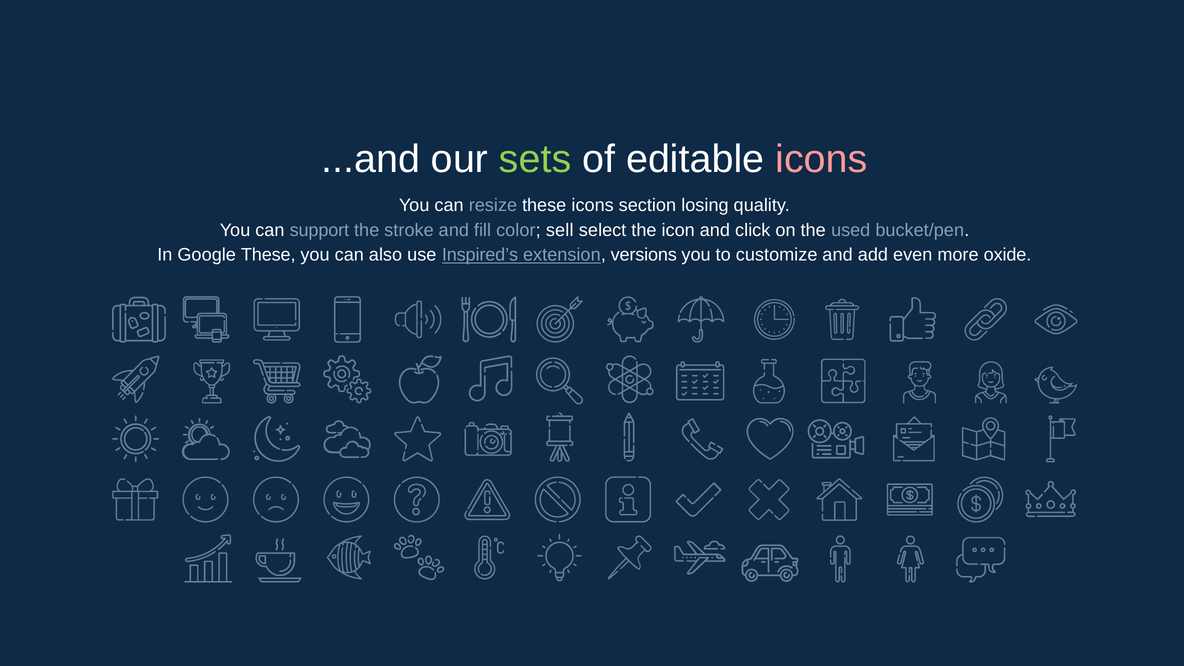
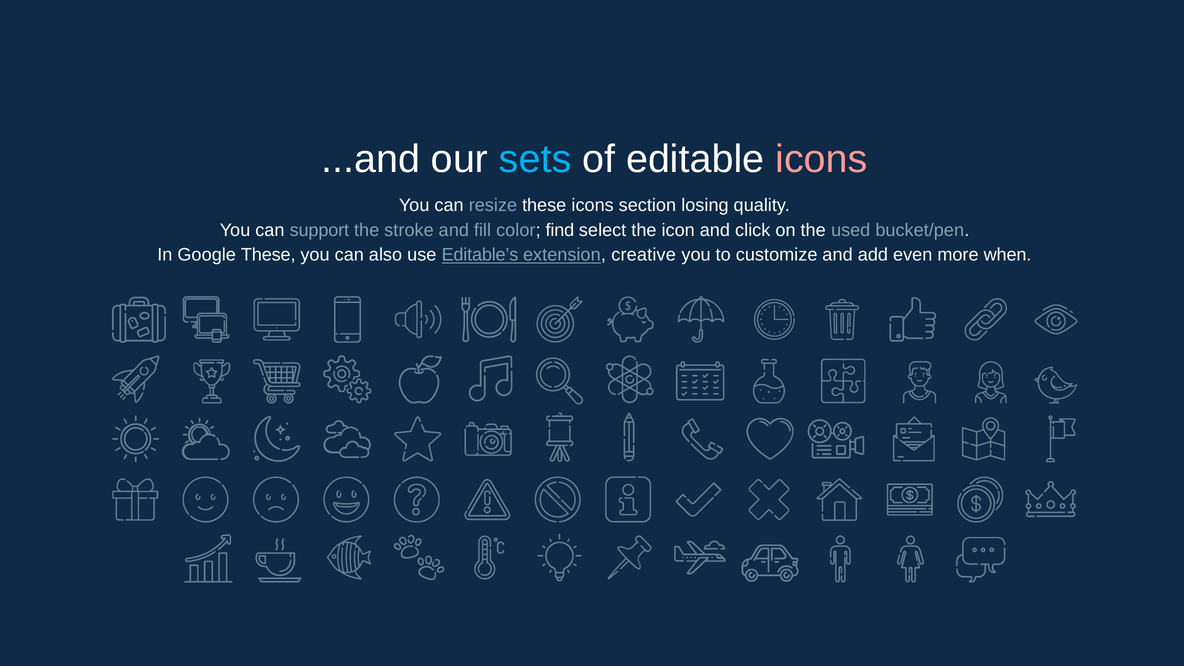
sets colour: light green -> light blue
sell: sell -> find
Inspired’s: Inspired’s -> Editable’s
versions: versions -> creative
oxide: oxide -> when
